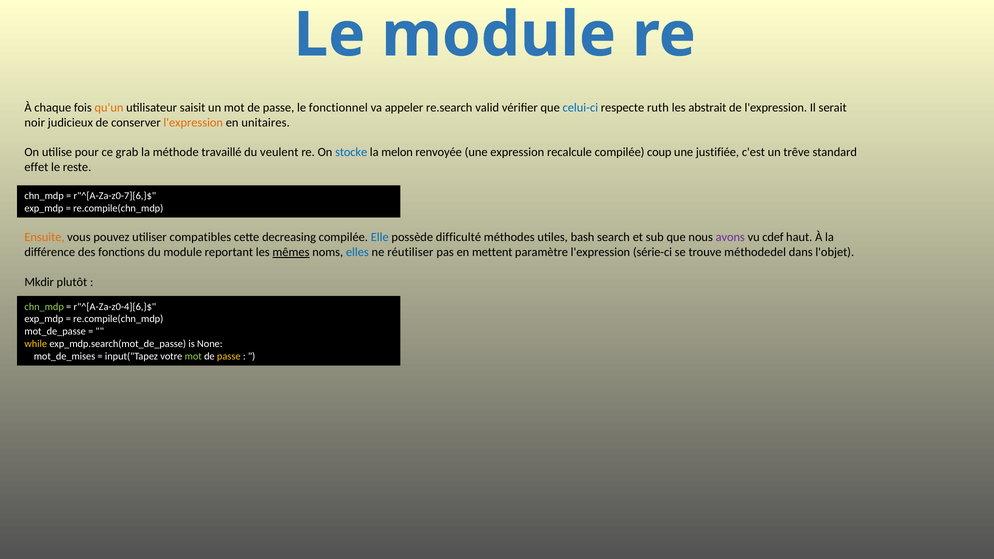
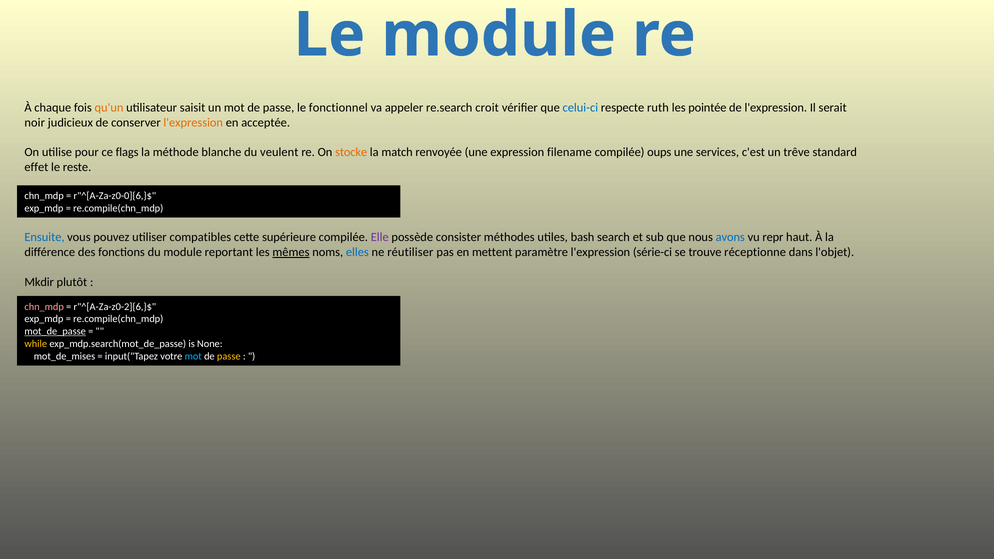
valid: valid -> croit
abstrait: abstrait -> pointée
unitaires: unitaires -> acceptée
grab: grab -> flags
travaillé: travaillé -> blanche
stocke colour: blue -> orange
melon: melon -> match
recalcule: recalcule -> filename
coup: coup -> oups
justifiée: justifiée -> services
r"^[A-Za-z0-7]{6,}$: r"^[A-Za-z0-7]{6,}$ -> r"^[A-Za-z0-0]{6,}$
Ensuite colour: orange -> blue
decreasing: decreasing -> supérieure
Elle colour: blue -> purple
difficulté: difficulté -> consister
avons colour: purple -> blue
cdef: cdef -> repr
méthodedel: méthodedel -> réceptionne
chn_mdp at (44, 307) colour: light green -> pink
r"^[A-Za-z0-4]{6,}$: r"^[A-Za-z0-4]{6,}$ -> r"^[A-Za-z0-2]{6,}$
mot_de_passe underline: none -> present
mot at (193, 356) colour: light green -> light blue
